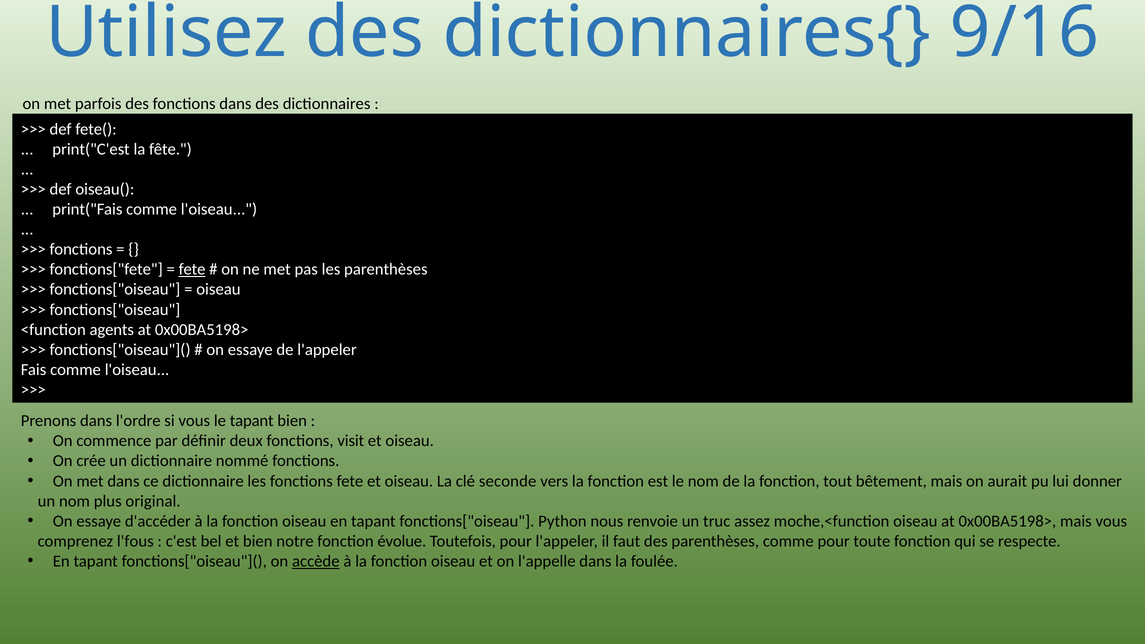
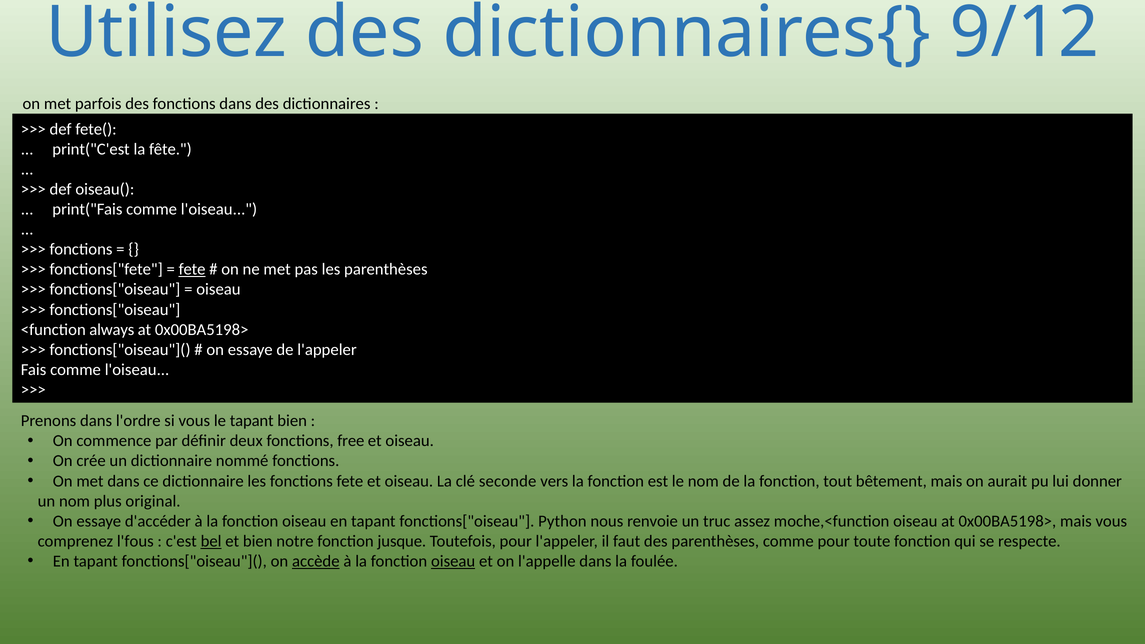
9/16: 9/16 -> 9/12
agents: agents -> always
visit: visit -> free
bel underline: none -> present
évolue: évolue -> jusque
oiseau at (453, 561) underline: none -> present
